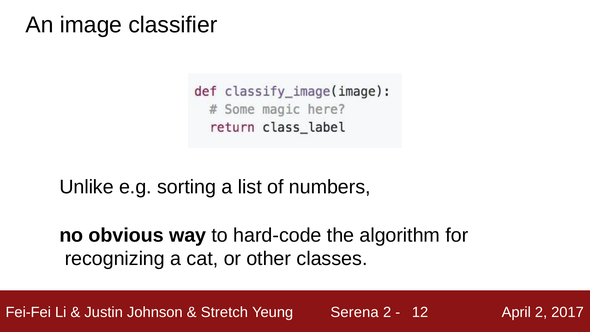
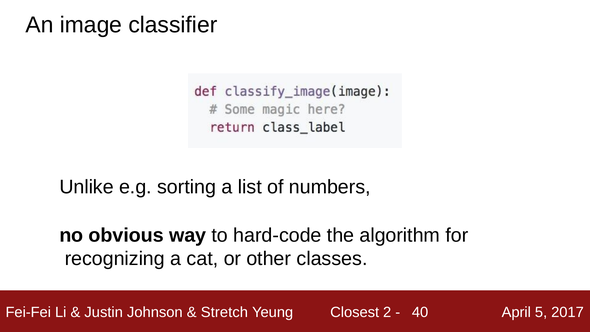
Serena: Serena -> Closest
12: 12 -> 40
April 2: 2 -> 5
